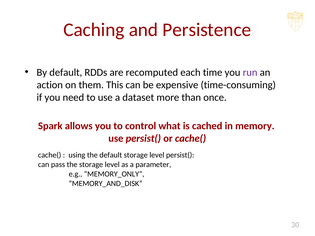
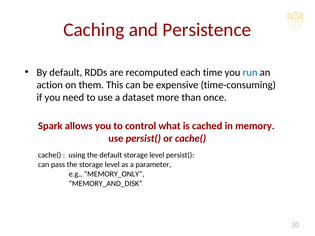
run colour: purple -> blue
